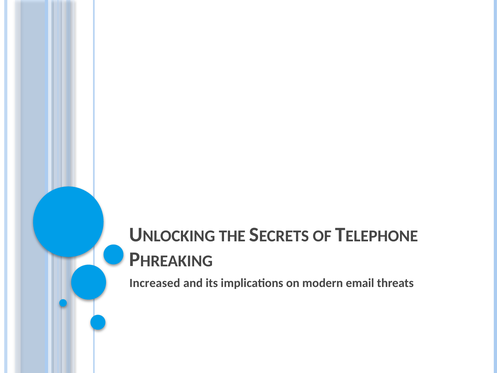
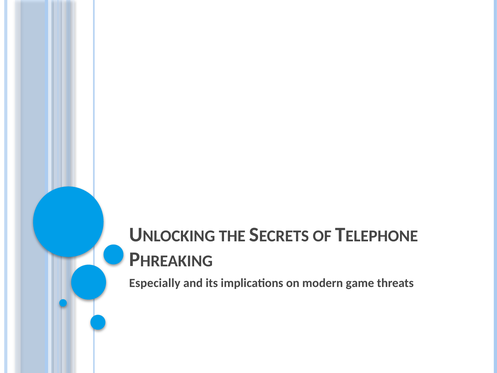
Increased: Increased -> Especially
email: email -> game
